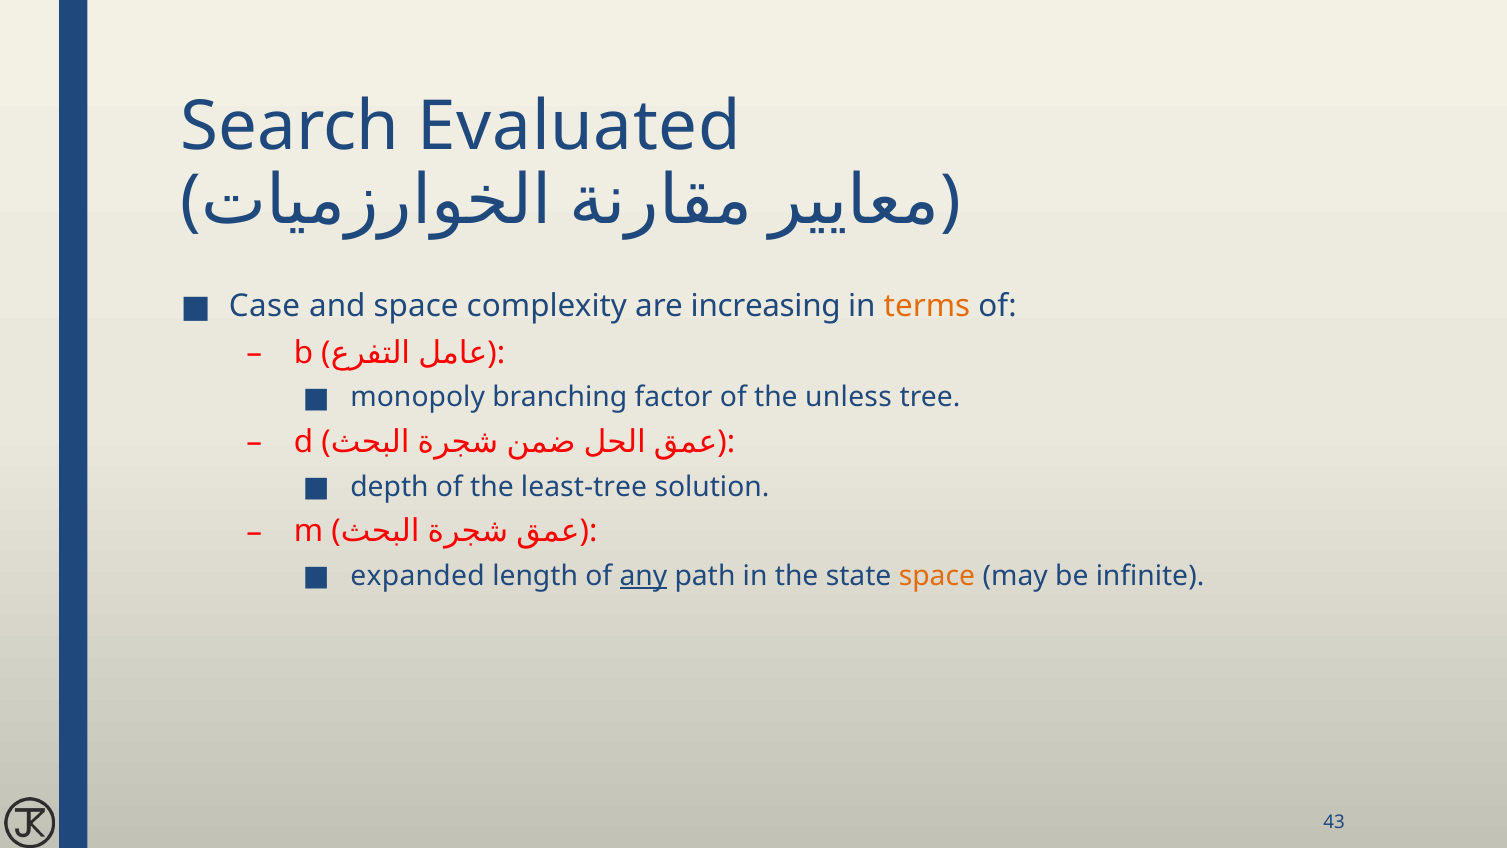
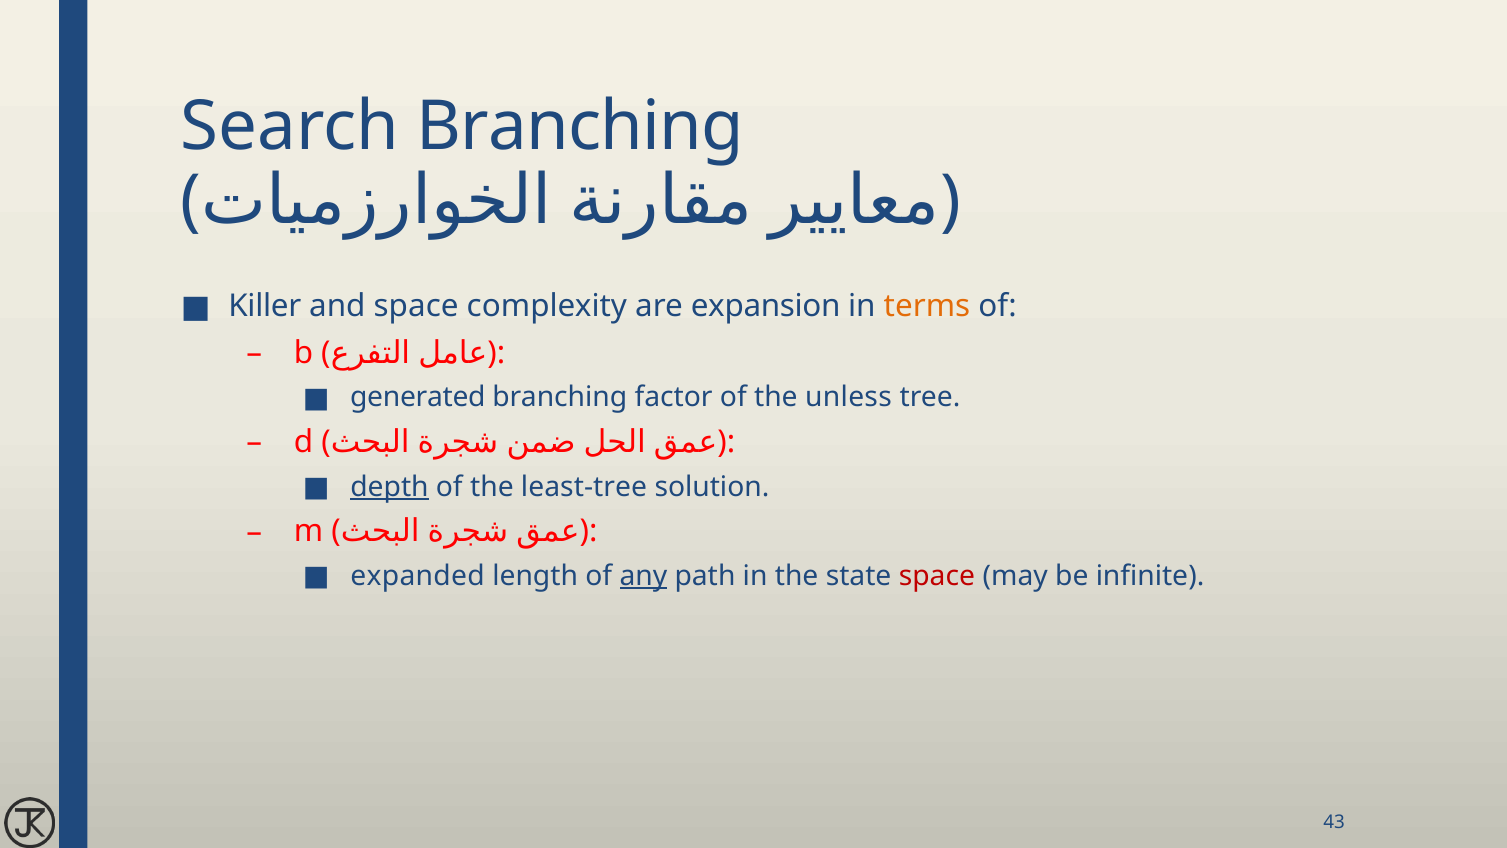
Search Evaluated: Evaluated -> Branching
Case: Case -> Killer
increasing: increasing -> expansion
monopoly: monopoly -> generated
depth underline: none -> present
space at (937, 576) colour: orange -> red
